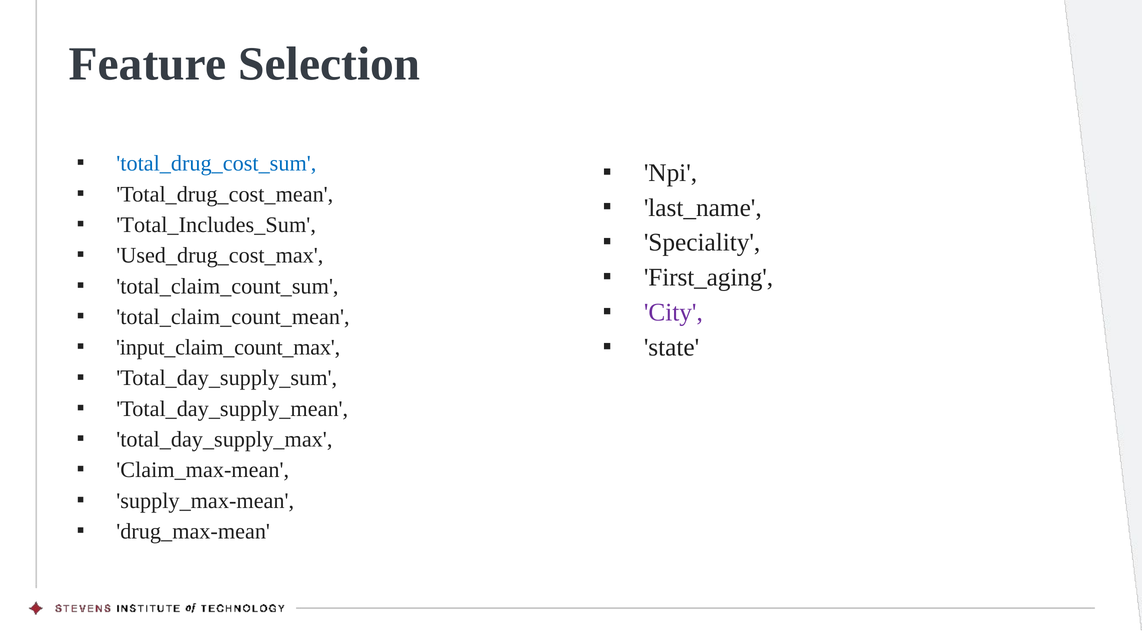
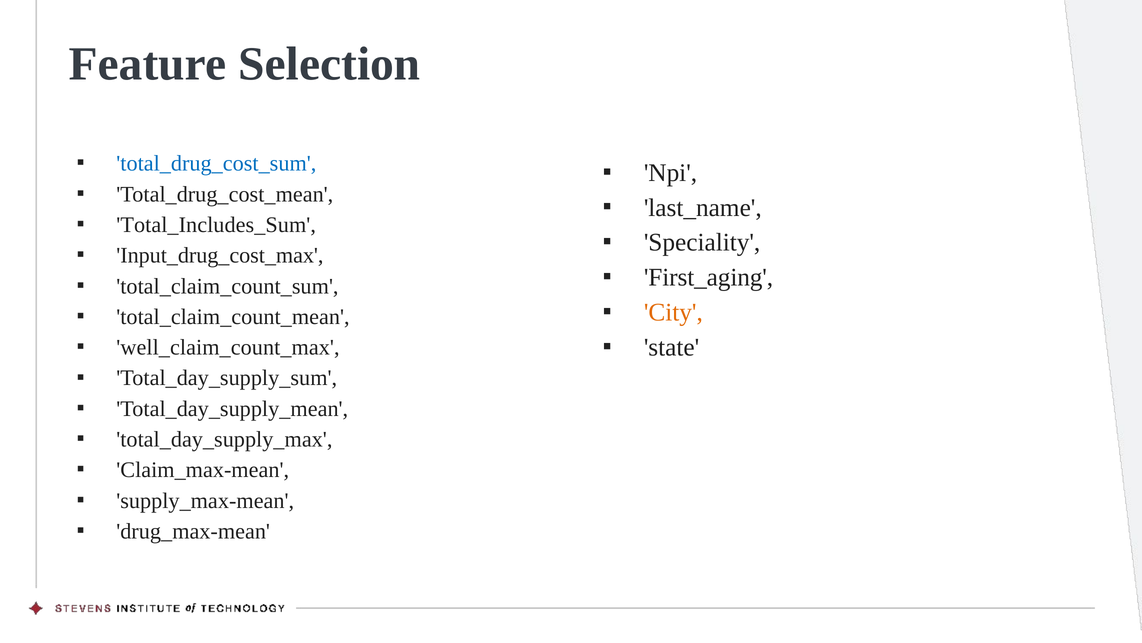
Used_drug_cost_max: Used_drug_cost_max -> Input_drug_cost_max
City colour: purple -> orange
input_claim_count_max: input_claim_count_max -> well_claim_count_max
